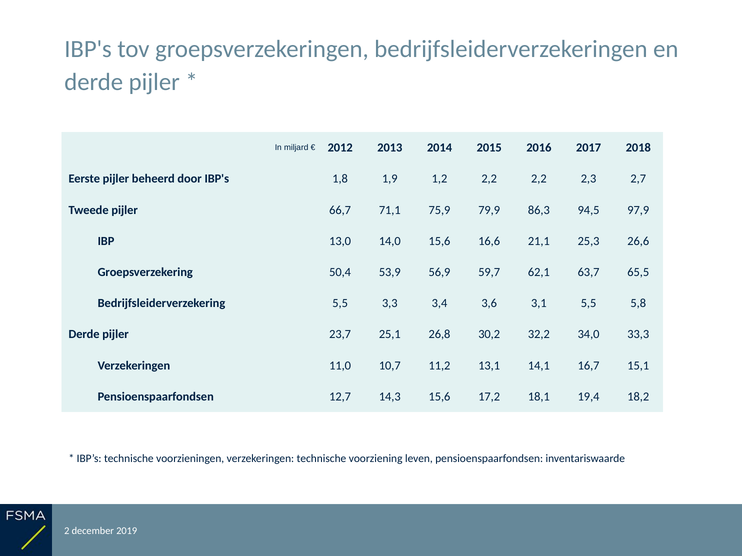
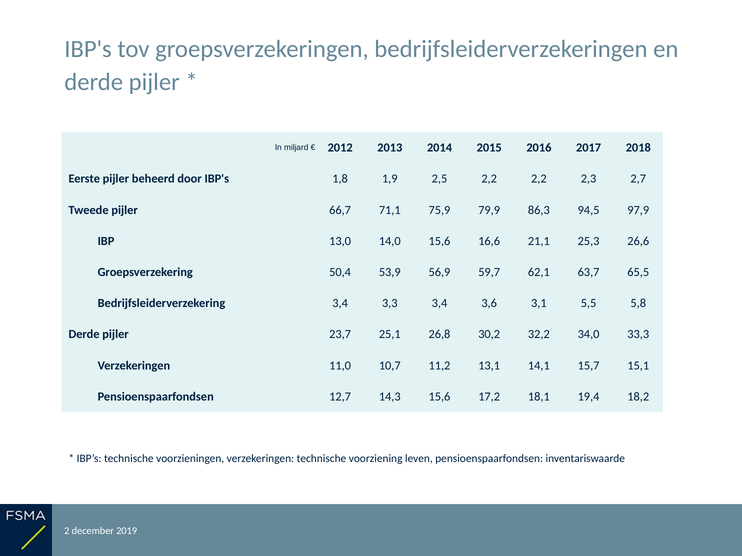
1,2: 1,2 -> 2,5
Bedrijfsleiderverzekering 5,5: 5,5 -> 3,4
16,7: 16,7 -> 15,7
